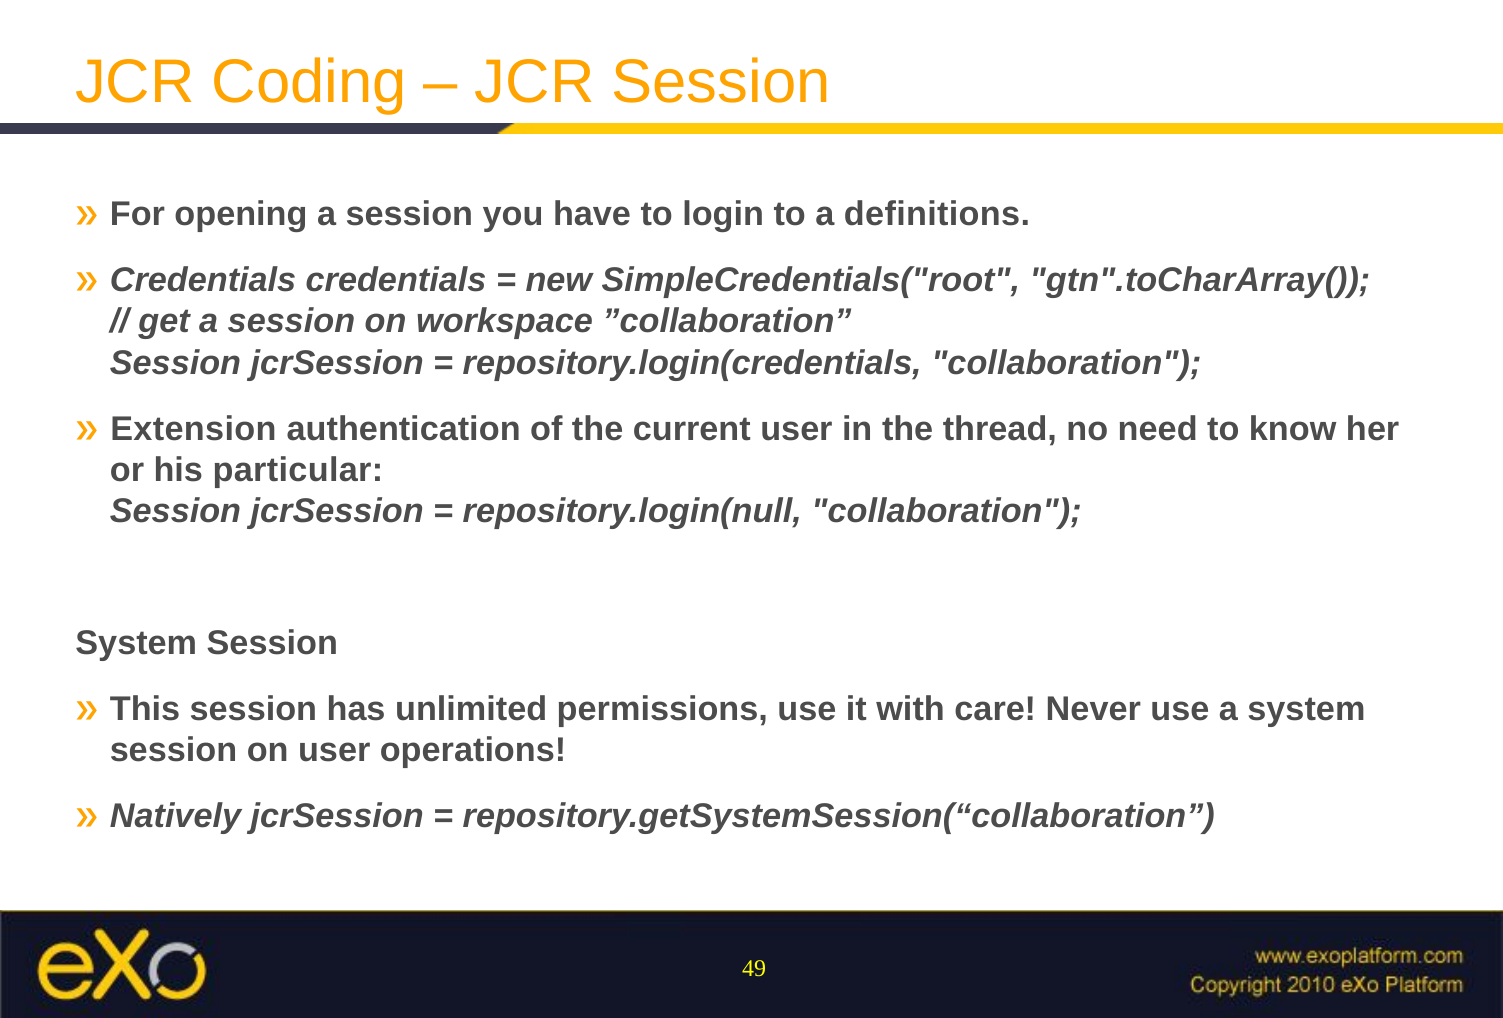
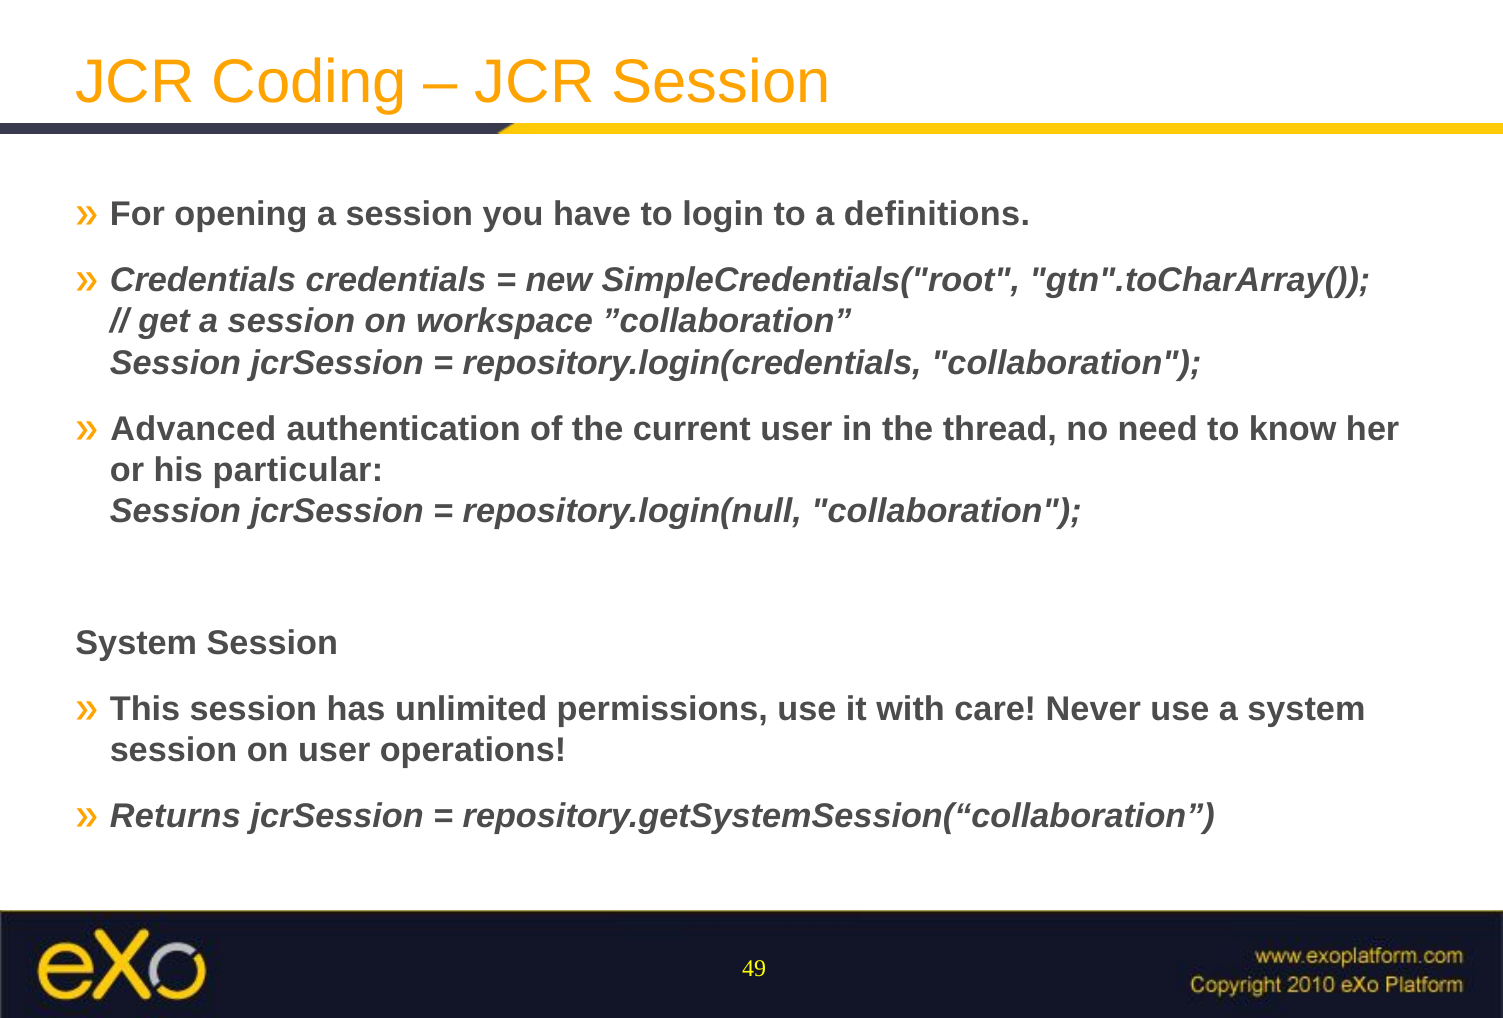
Extension: Extension -> Advanced
Natively: Natively -> Returns
